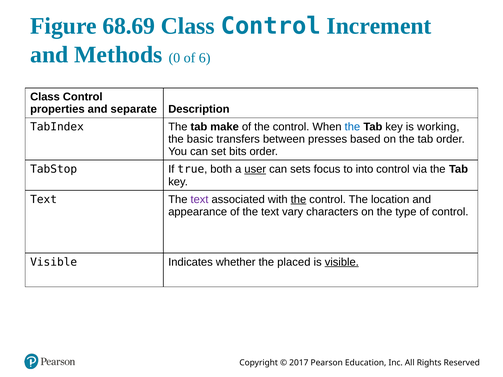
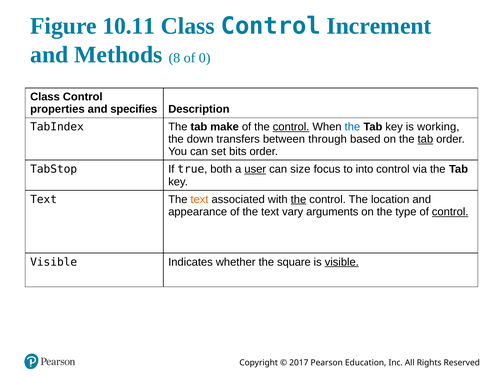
68.69: 68.69 -> 10.11
0: 0 -> 8
6: 6 -> 0
separate: separate -> specifies
control at (291, 127) underline: none -> present
basic: basic -> down
presses: presses -> through
tab at (425, 139) underline: none -> present
sets: sets -> size
text at (200, 199) colour: purple -> orange
characters: characters -> arguments
control at (450, 212) underline: none -> present
placed: placed -> square
